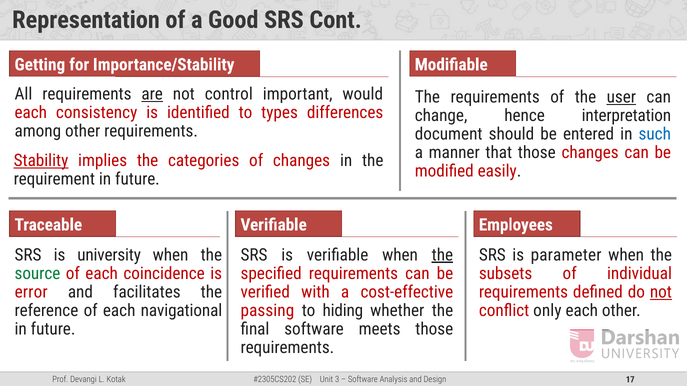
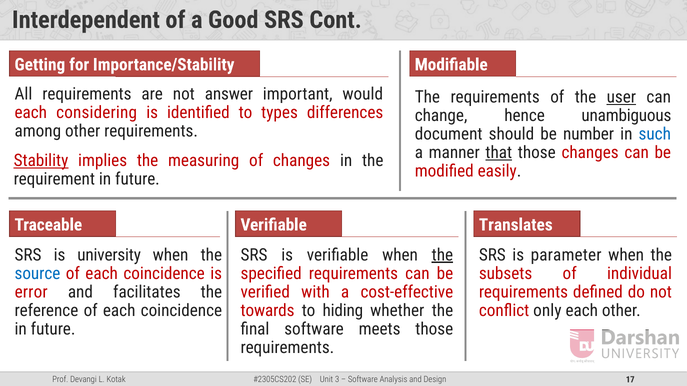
Representation: Representation -> Interdependent
are underline: present -> none
control: control -> answer
consistency: consistency -> considering
interpretation: interpretation -> unambiguous
entered: entered -> number
that underline: none -> present
categories: categories -> measuring
Employees: Employees -> Translates
source colour: green -> blue
not at (661, 292) underline: present -> none
reference of each navigational: navigational -> coincidence
passing: passing -> towards
